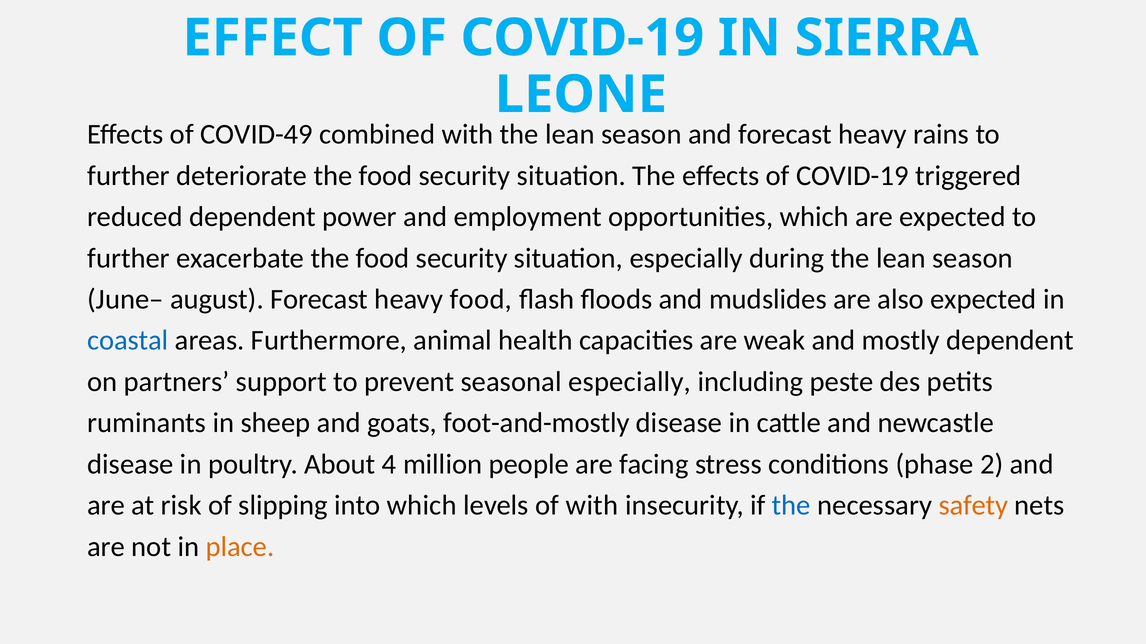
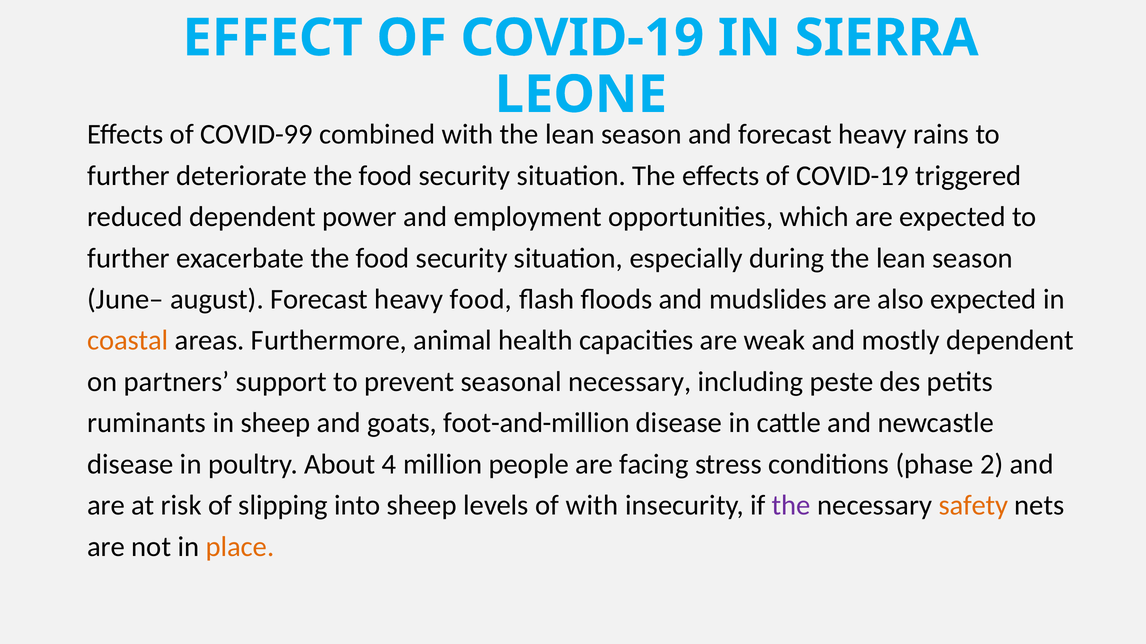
COVID-49: COVID-49 -> COVID-99
coastal colour: blue -> orange
seasonal especially: especially -> necessary
foot-and-mostly: foot-and-mostly -> foot-and-million
into which: which -> sheep
the at (791, 506) colour: blue -> purple
